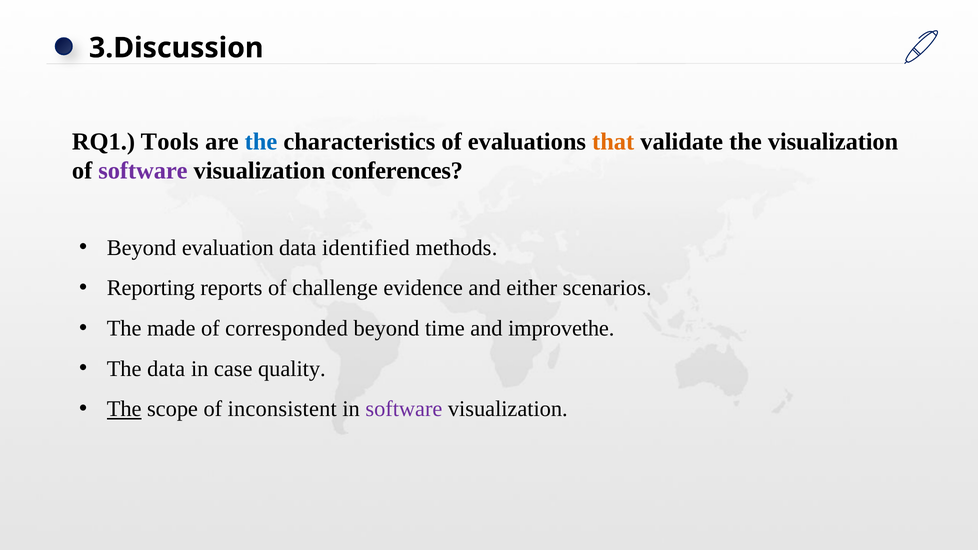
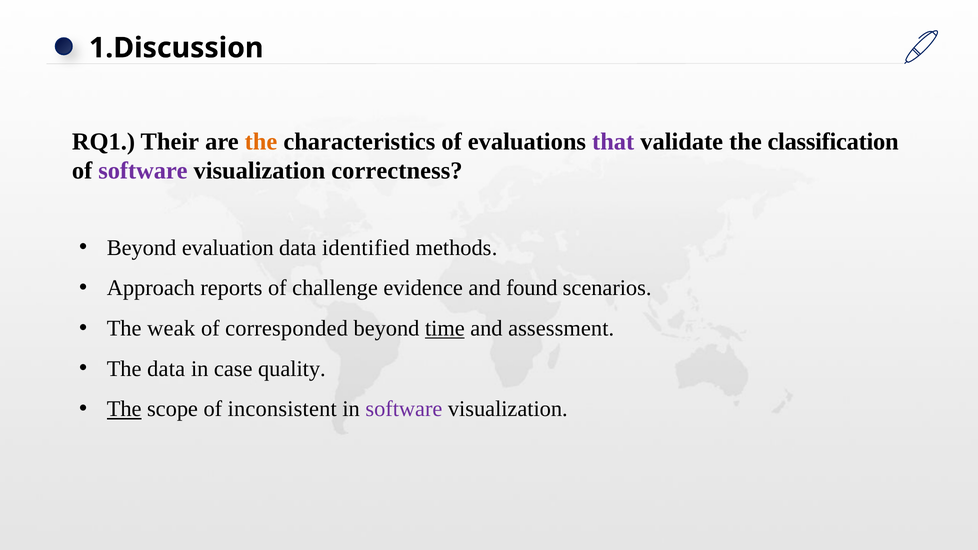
3.Discussion: 3.Discussion -> 1.Discussion
Tools: Tools -> Their
the at (261, 142) colour: blue -> orange
that colour: orange -> purple
the visualization: visualization -> classification
conferences: conferences -> correctness
Reporting: Reporting -> Approach
either: either -> found
made: made -> weak
time underline: none -> present
improvethe: improvethe -> assessment
